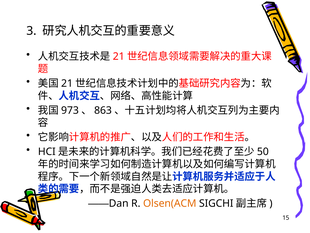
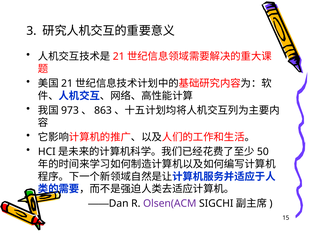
Olsen(ACM colour: orange -> purple
